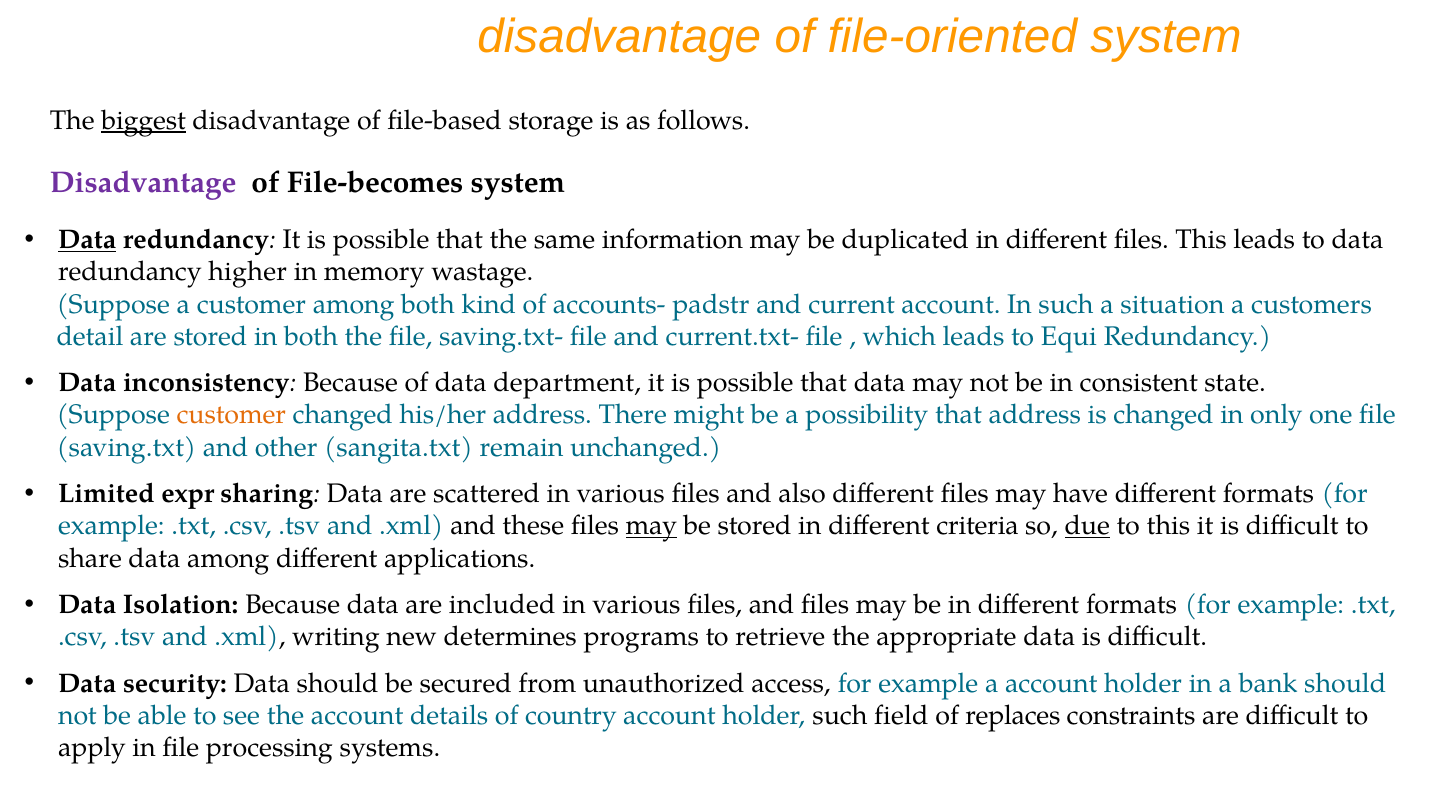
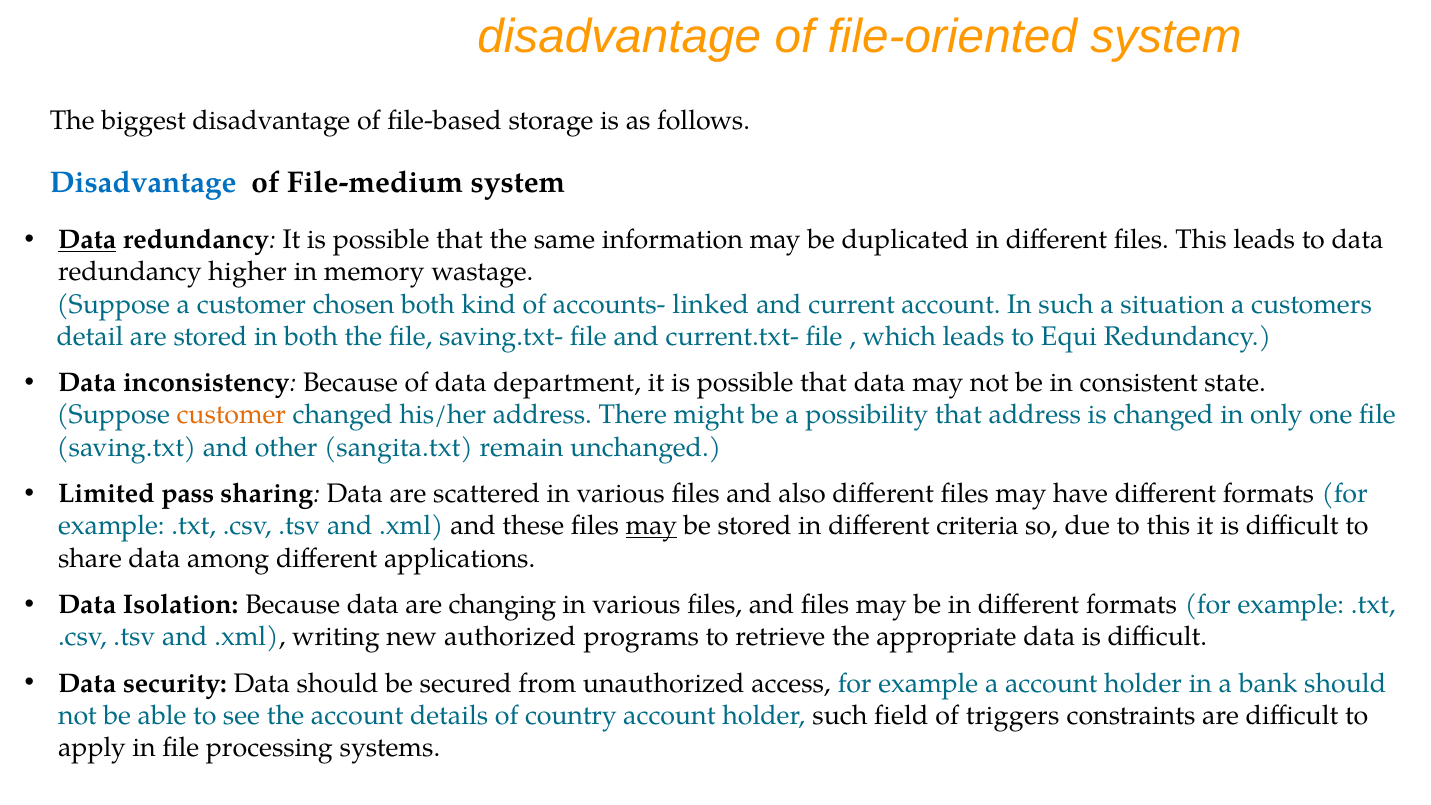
biggest underline: present -> none
Disadvantage at (143, 183) colour: purple -> blue
File-becomes: File-becomes -> File-medium
customer among: among -> chosen
padstr: padstr -> linked
expr: expr -> pass
due underline: present -> none
included: included -> changing
determines: determines -> authorized
replaces: replaces -> triggers
